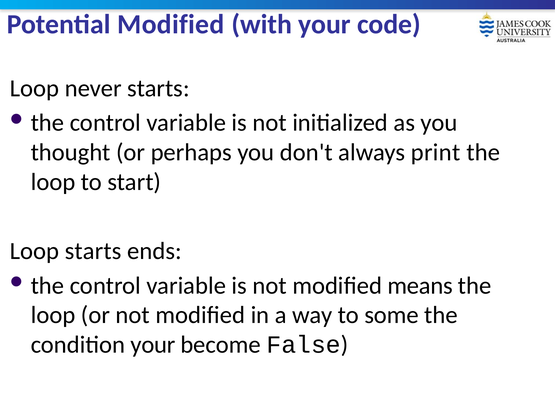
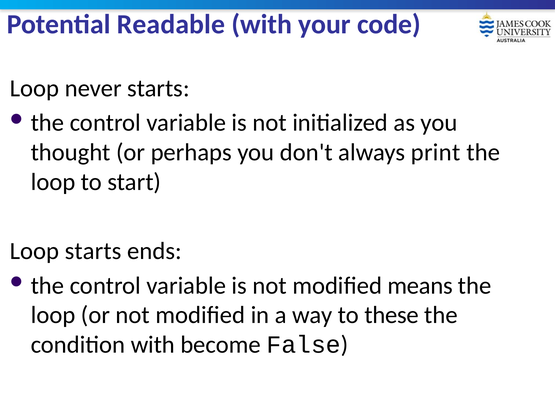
Potential Modified: Modified -> Readable
some: some -> these
condition your: your -> with
